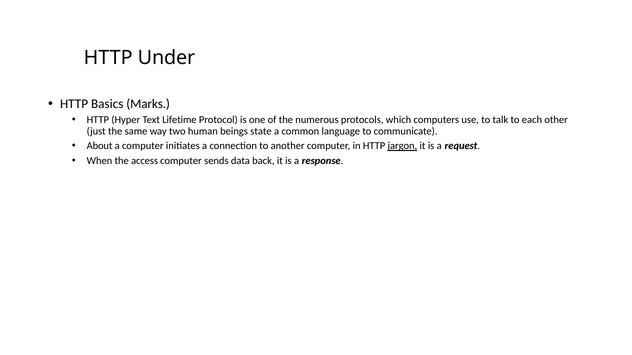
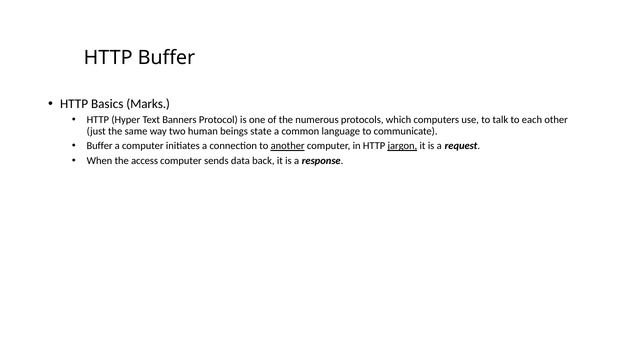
HTTP Under: Under -> Buffer
Lifetime: Lifetime -> Banners
About at (100, 146): About -> Buffer
another underline: none -> present
